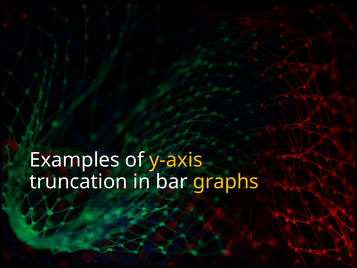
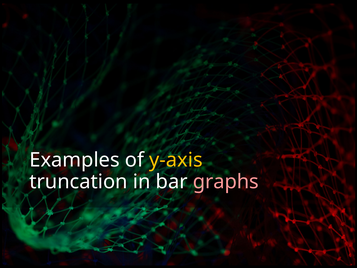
graphs colour: yellow -> pink
